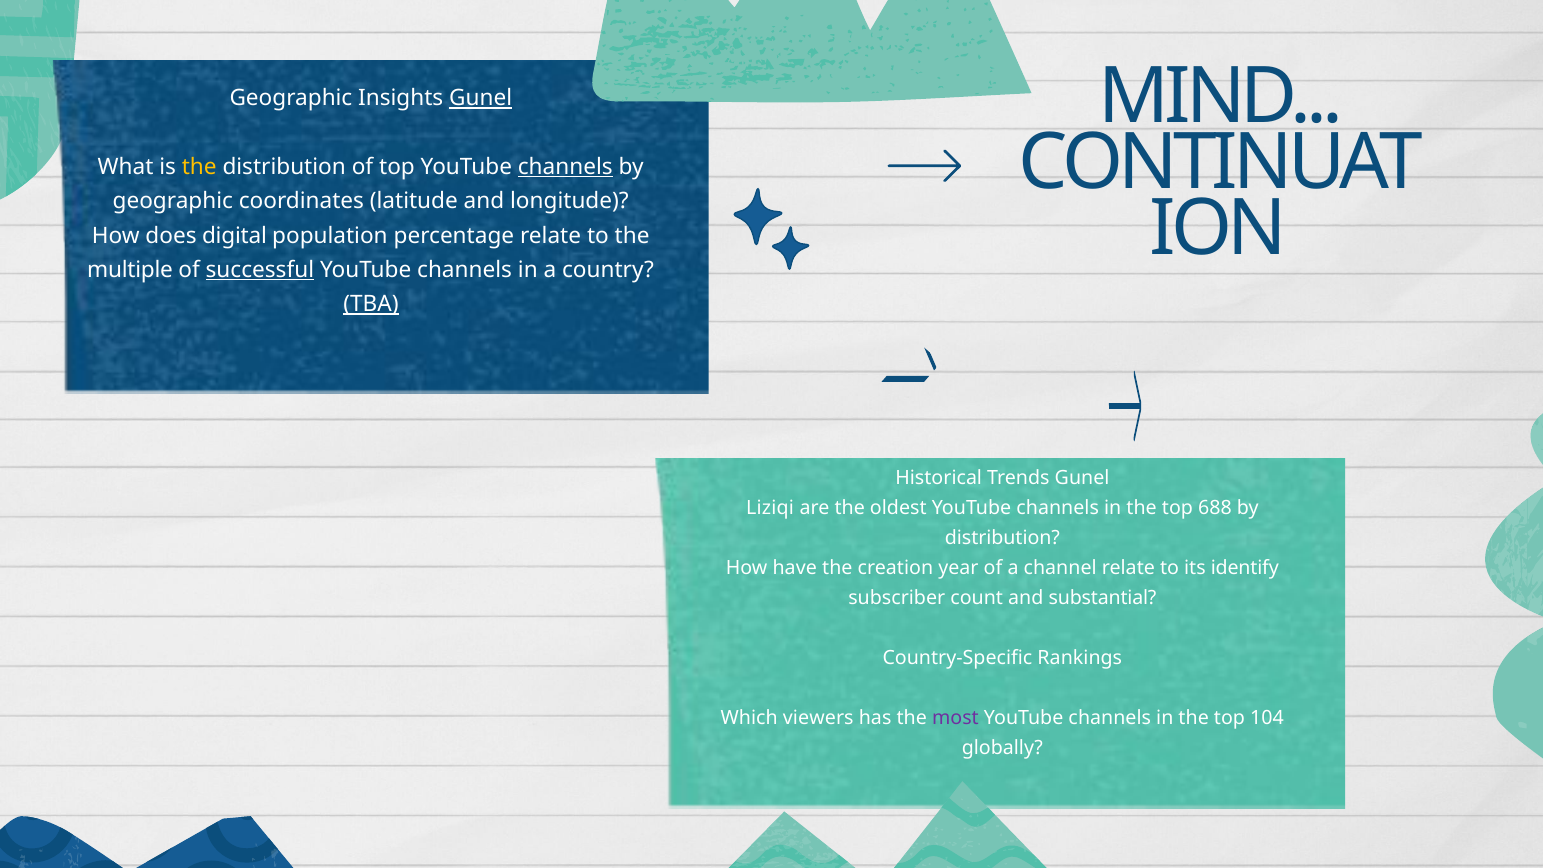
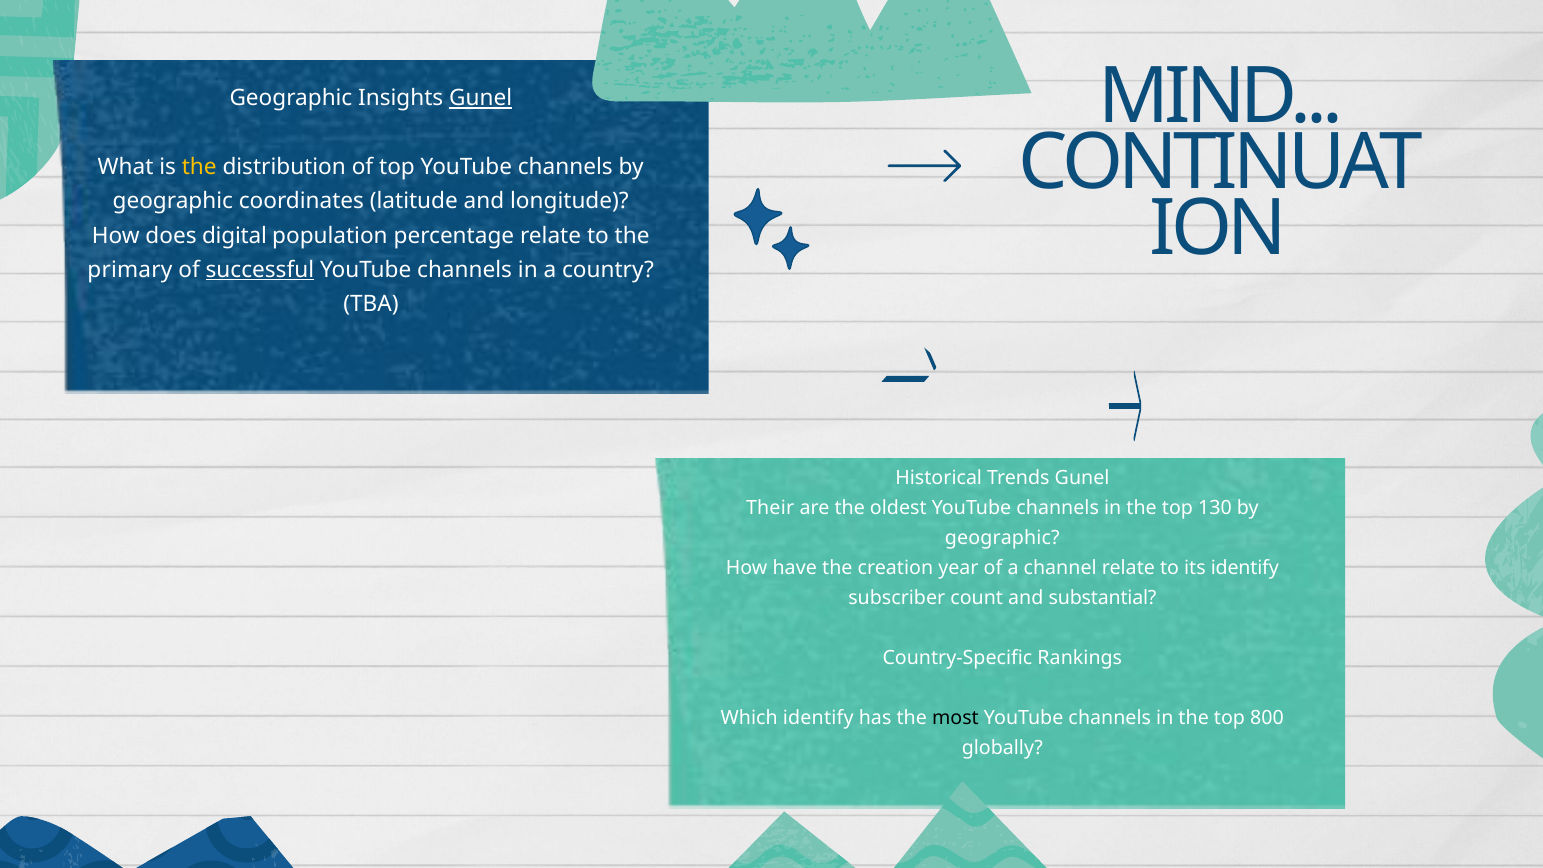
channels at (565, 167) underline: present -> none
multiple: multiple -> primary
TBA underline: present -> none
Liziqi: Liziqi -> Their
688: 688 -> 130
distribution at (1002, 538): distribution -> geographic
Which viewers: viewers -> identify
most colour: purple -> black
104: 104 -> 800
